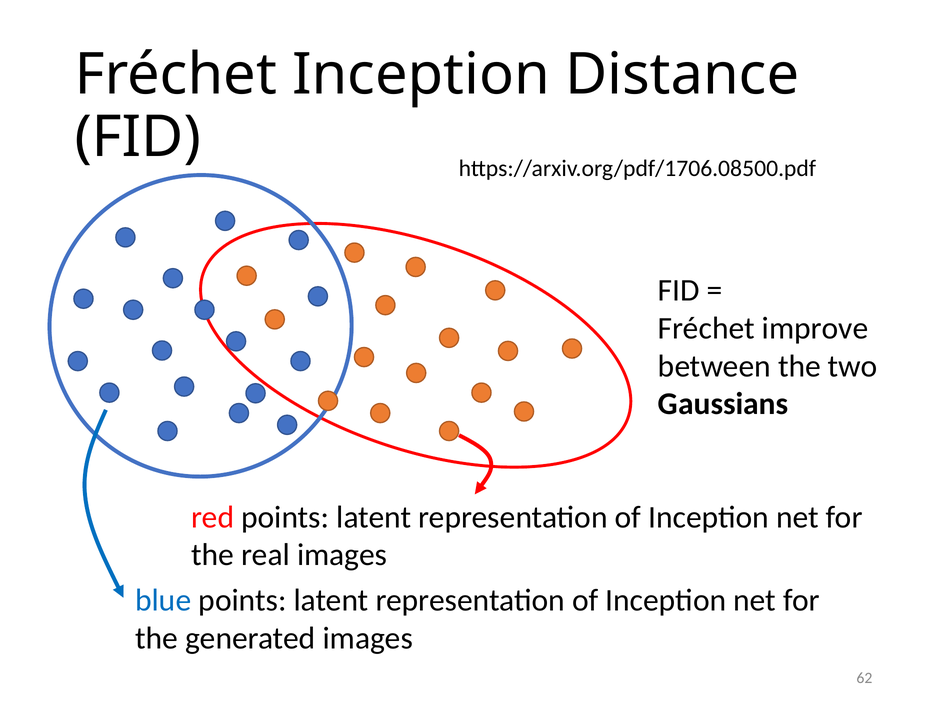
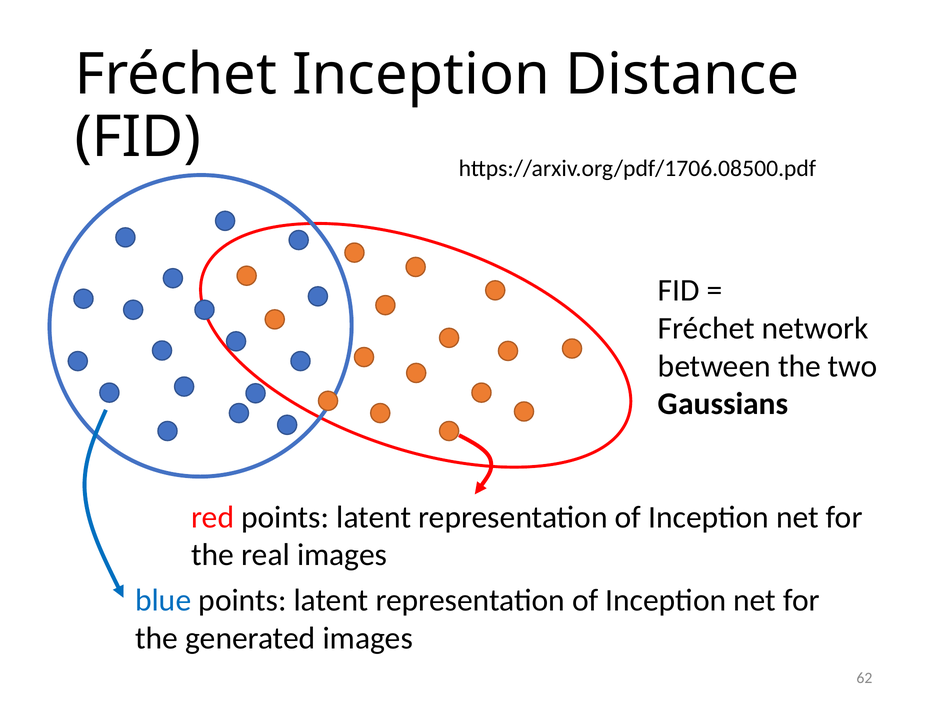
improve: improve -> network
